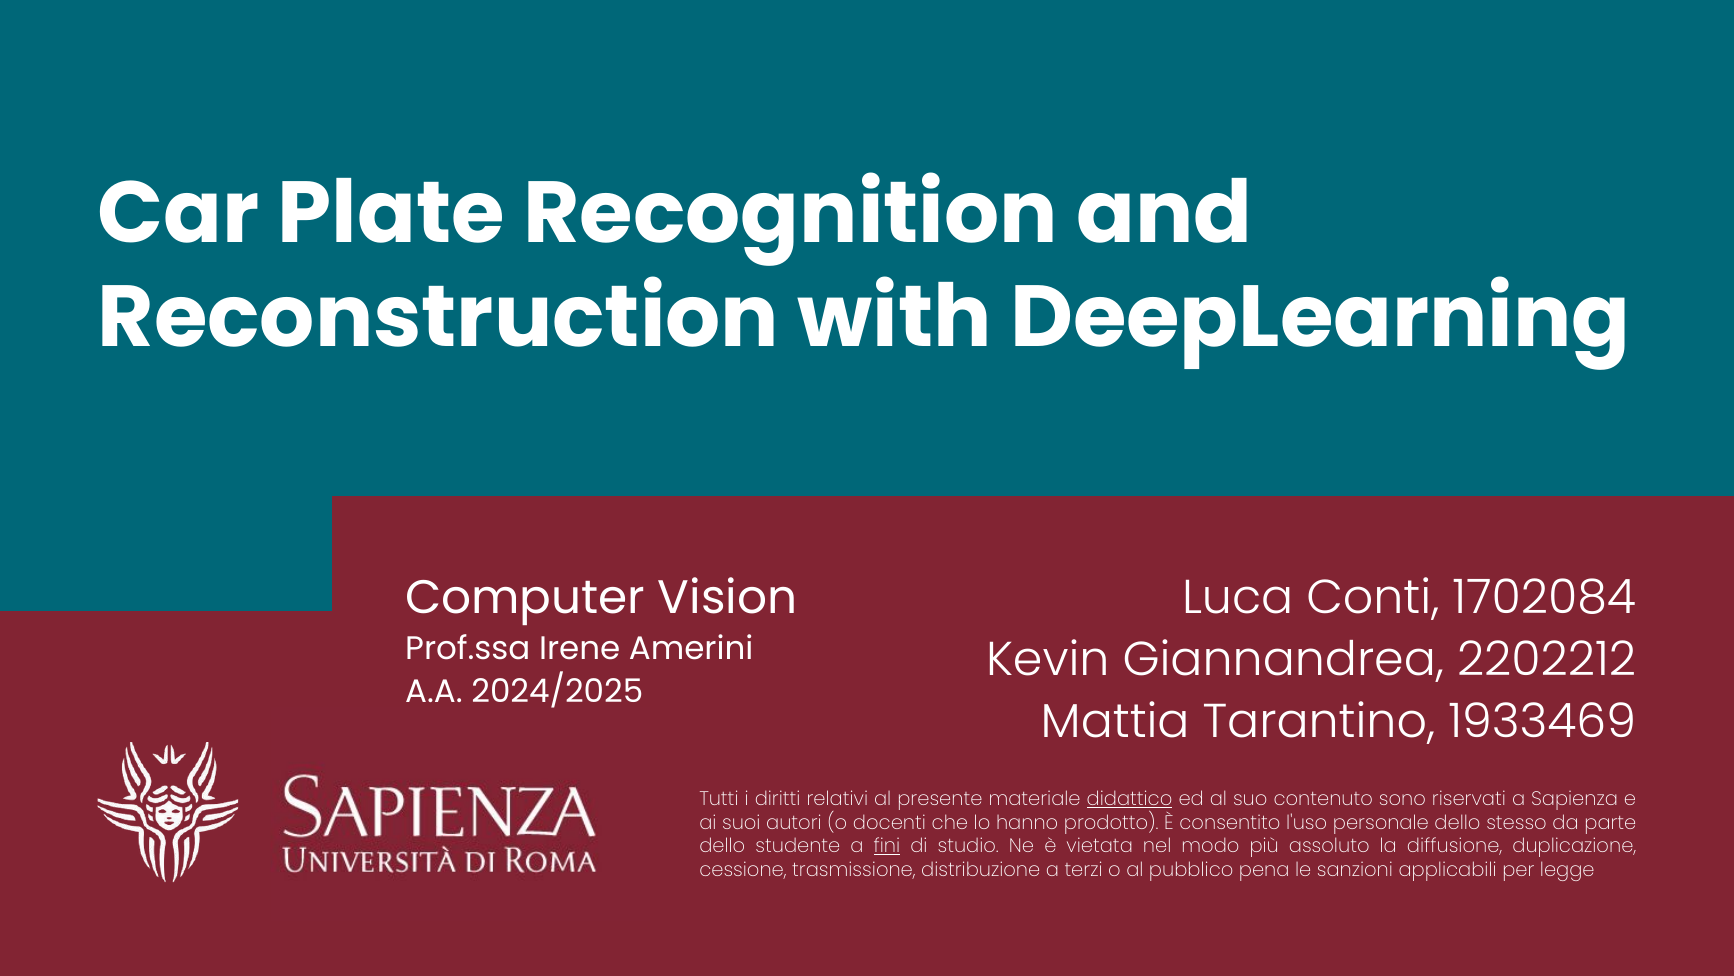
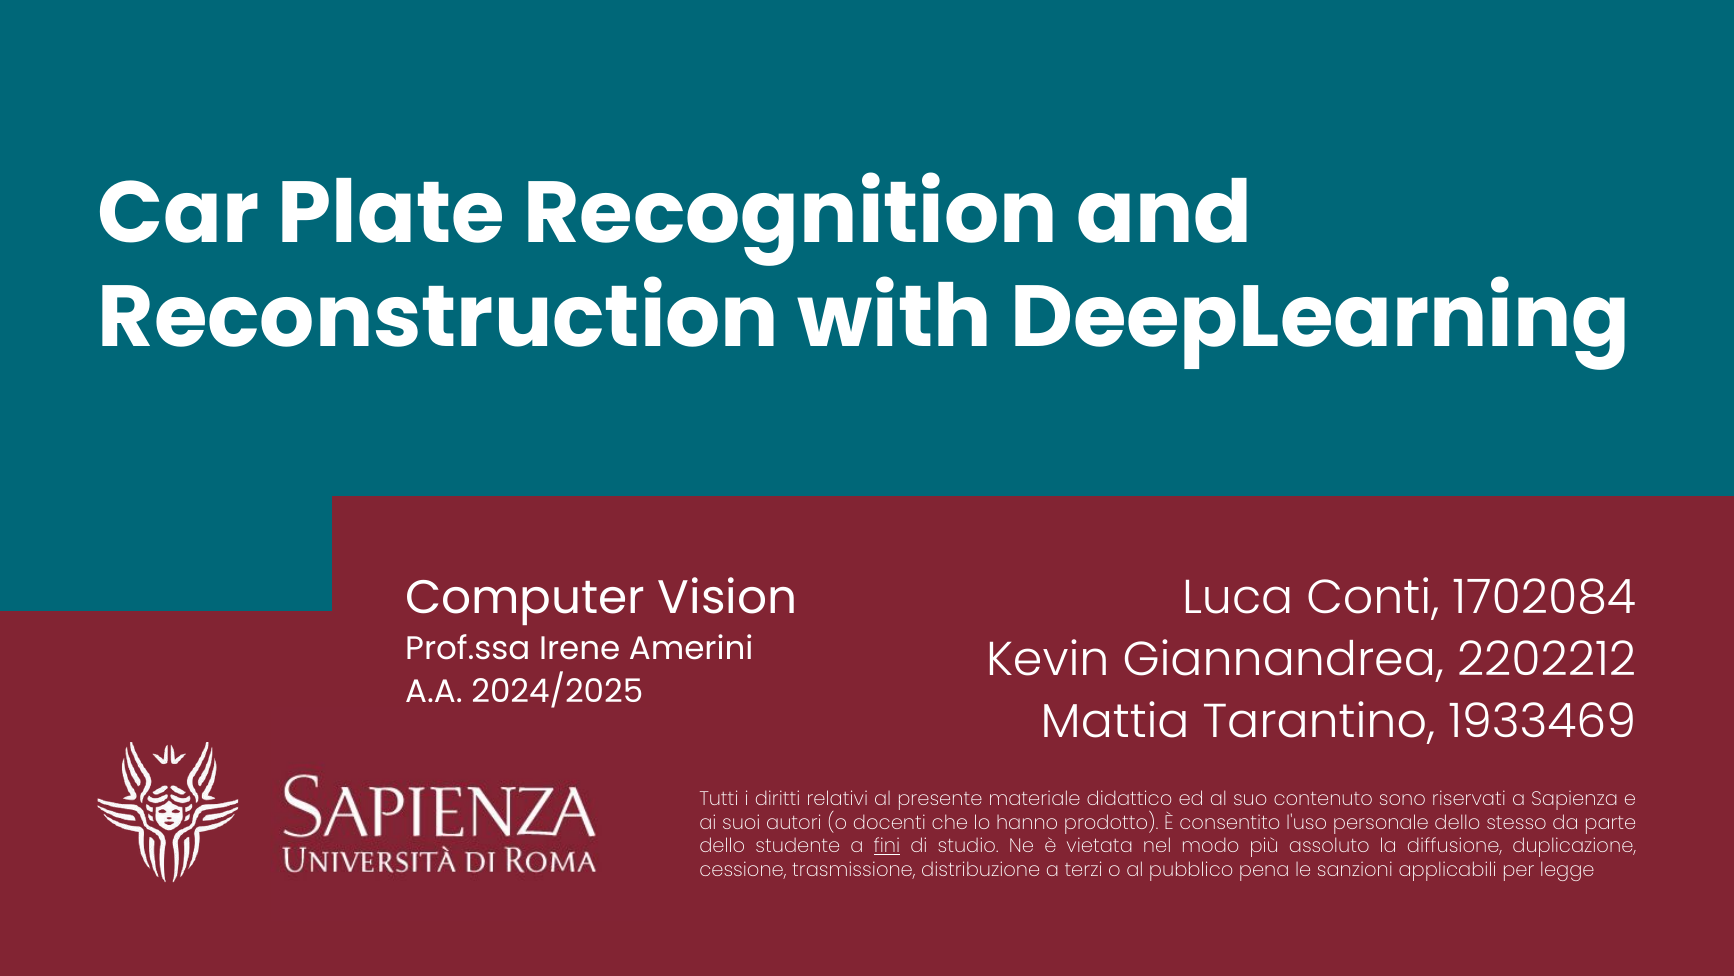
didattico underline: present -> none
